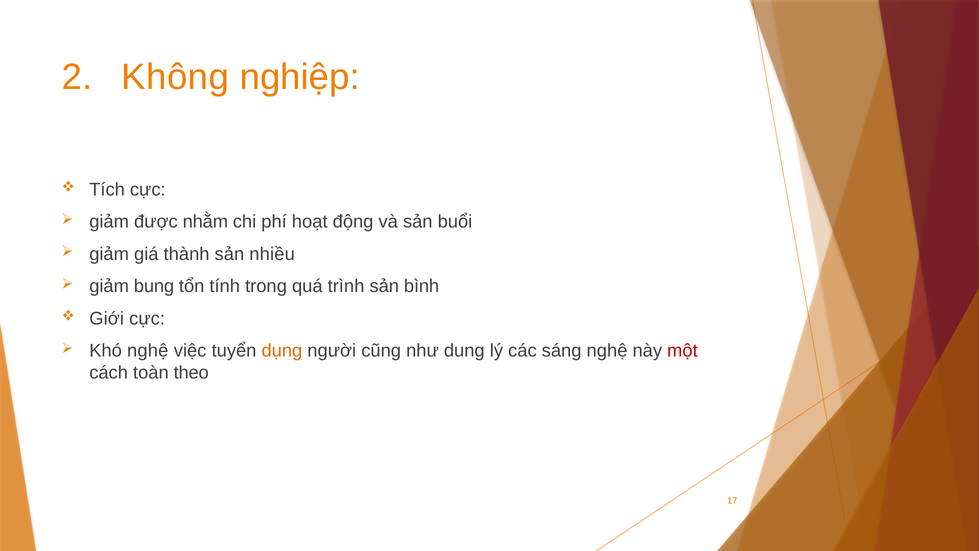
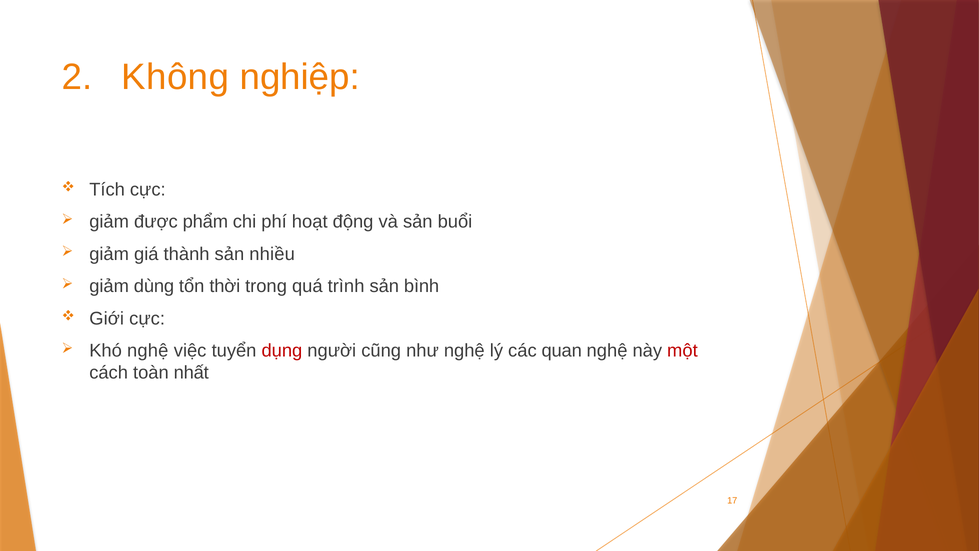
nhằm: nhằm -> phẩm
bung: bung -> dùng
tính: tính -> thời
dụng colour: orange -> red
như dung: dung -> nghệ
sáng: sáng -> quan
theo: theo -> nhất
